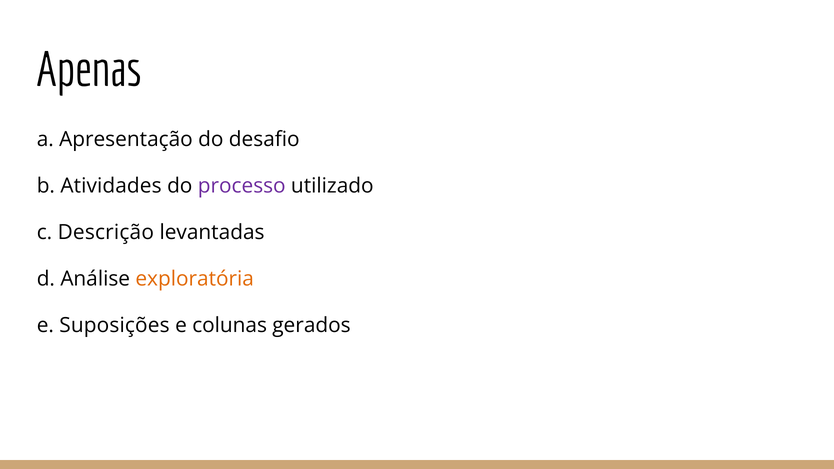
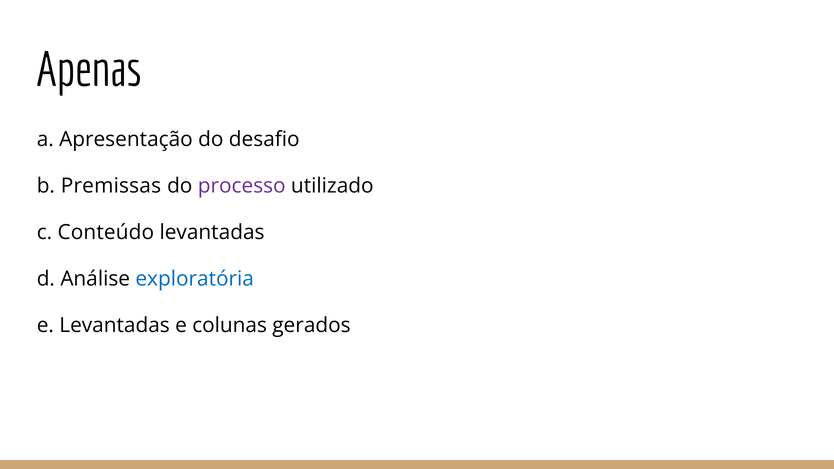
Atividades: Atividades -> Premissas
Descrição: Descrição -> Conteúdo
exploratória colour: orange -> blue
e Suposições: Suposições -> Levantadas
